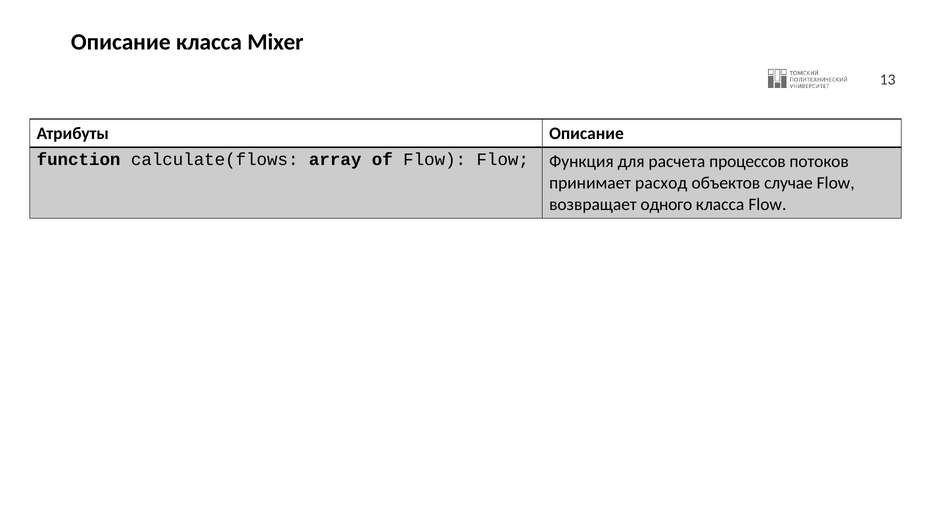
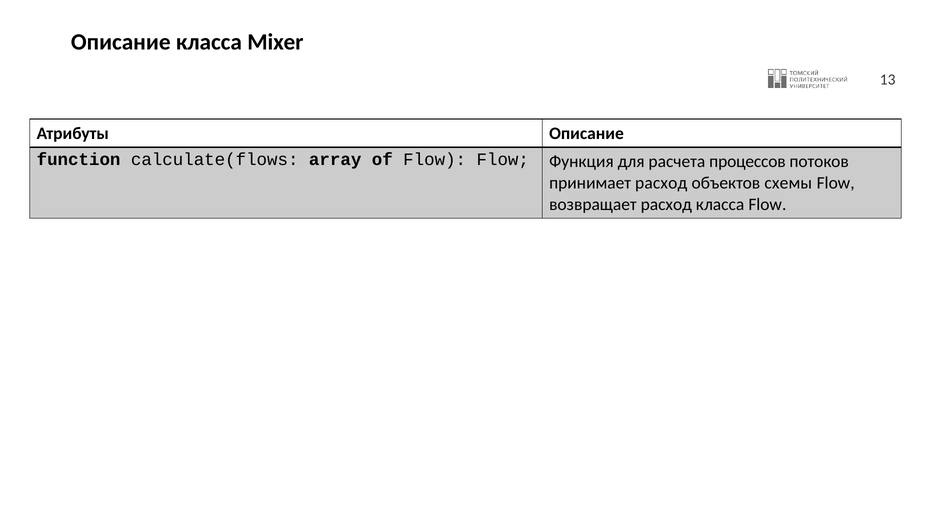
случае: случае -> схемы
возвращает одного: одного -> расход
